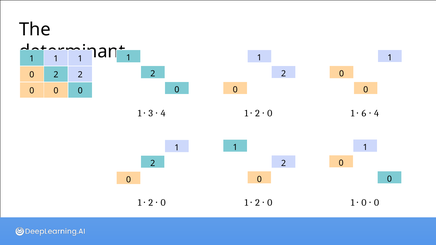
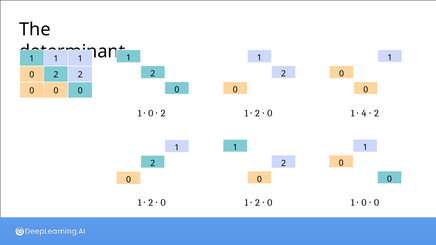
3 at (151, 114): 3 -> 0
4 at (163, 114): 4 -> 2
6: 6 -> 4
4 at (377, 114): 4 -> 2
